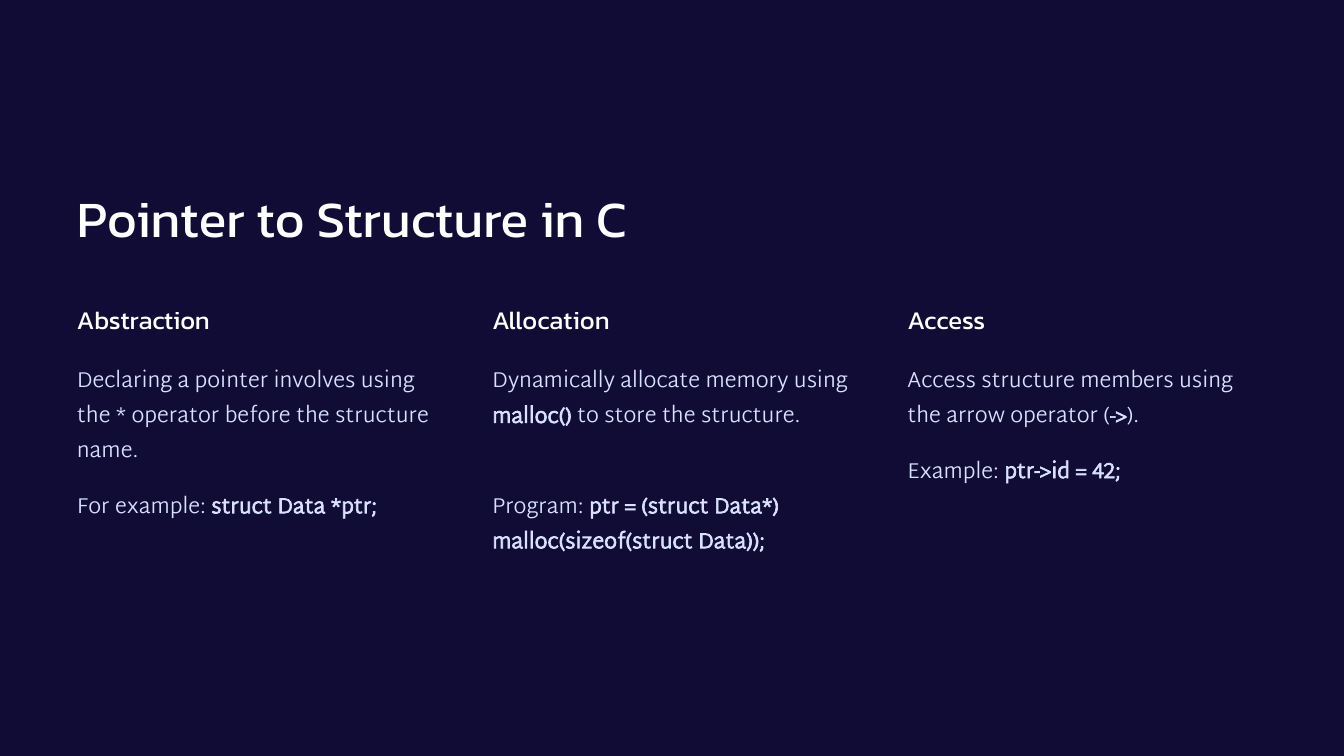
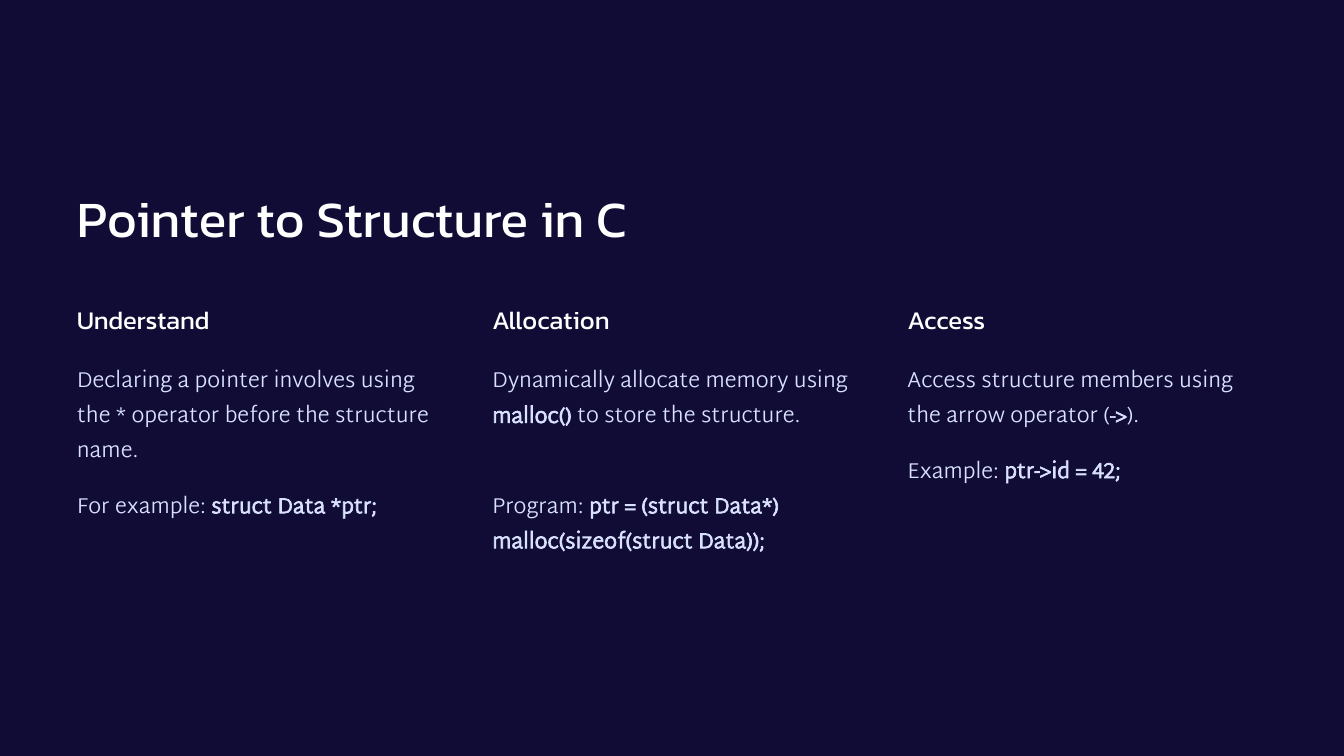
Abstraction: Abstraction -> Understand
